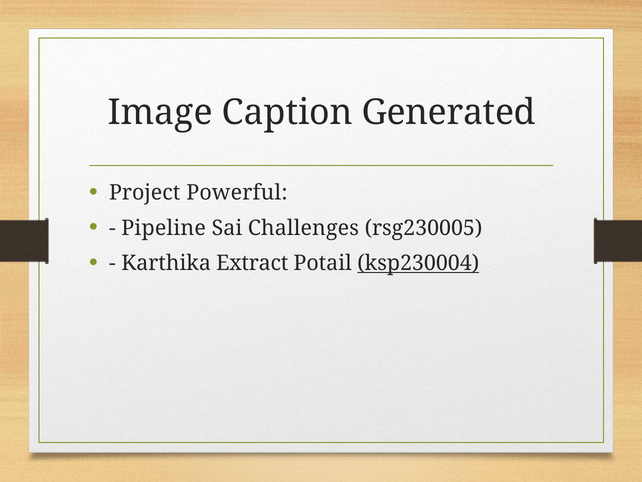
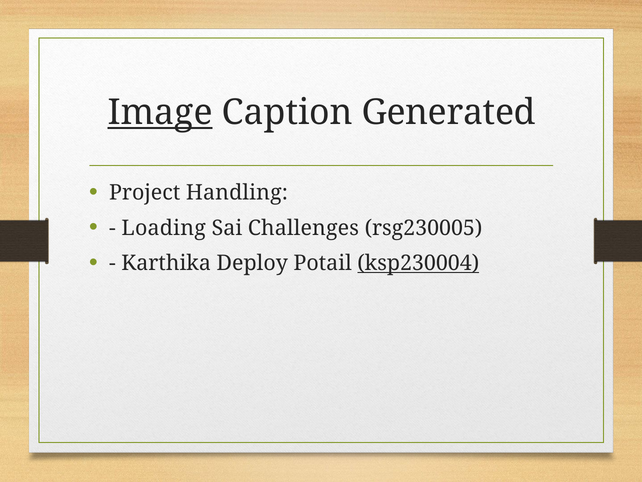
Image underline: none -> present
Powerful: Powerful -> Handling
Pipeline: Pipeline -> Loading
Extract: Extract -> Deploy
